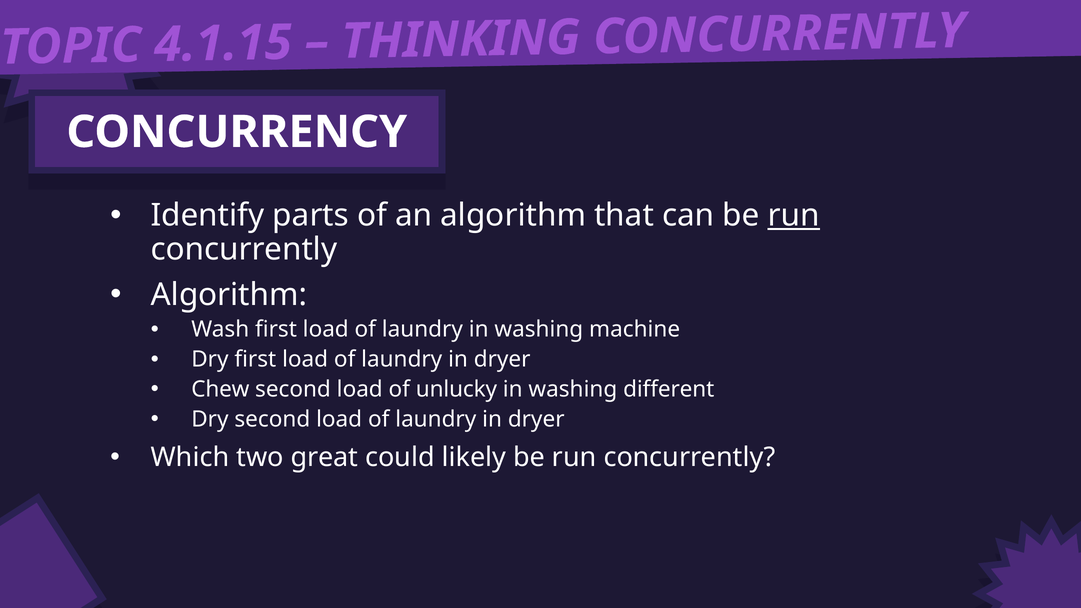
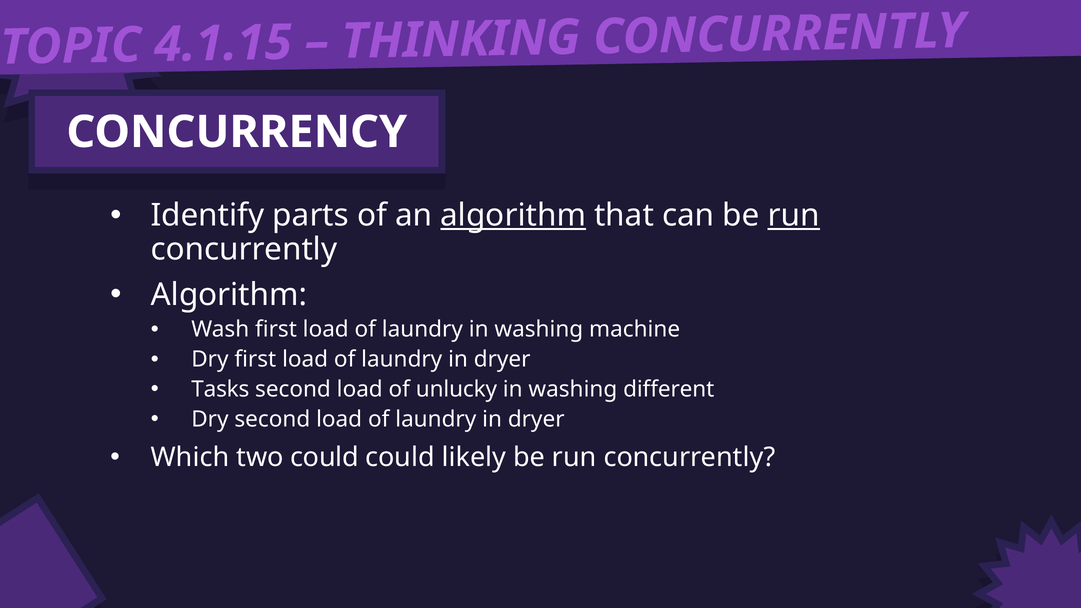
algorithm at (513, 215) underline: none -> present
Chew: Chew -> Tasks
two great: great -> could
